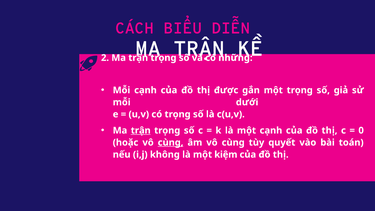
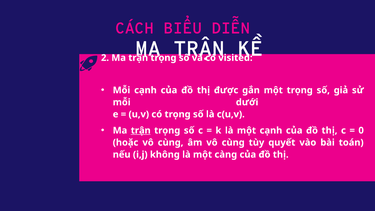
những: những -> visited
cùng at (171, 142) underline: present -> none
kiệm: kiệm -> càng
